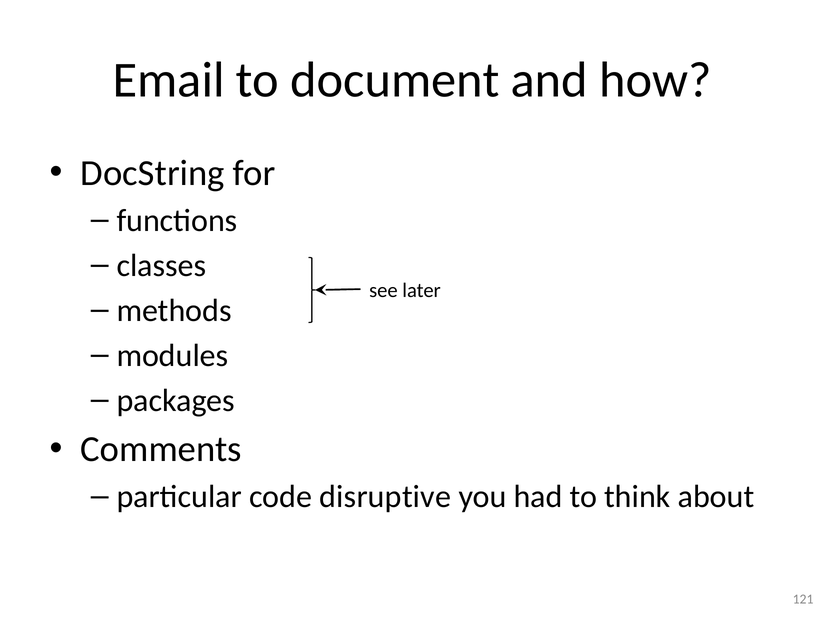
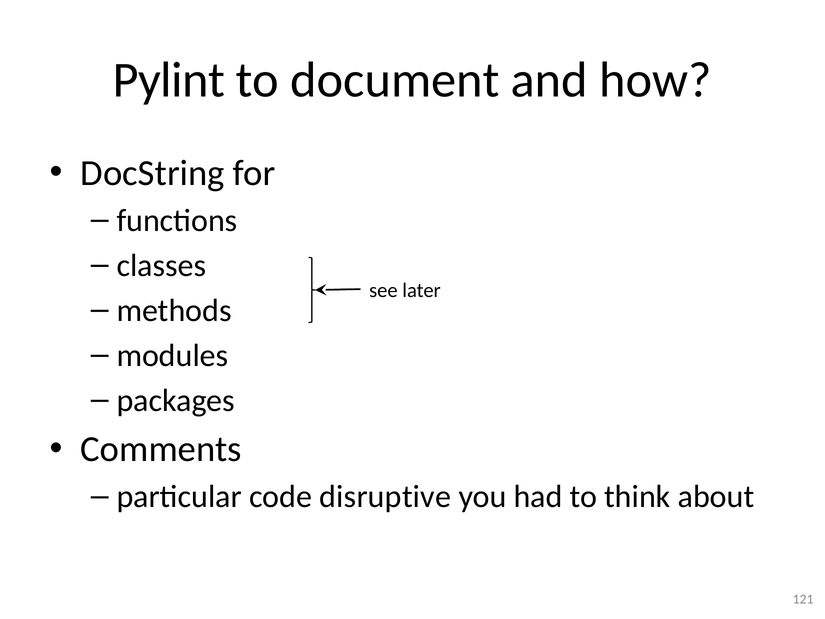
Email: Email -> Pylint
